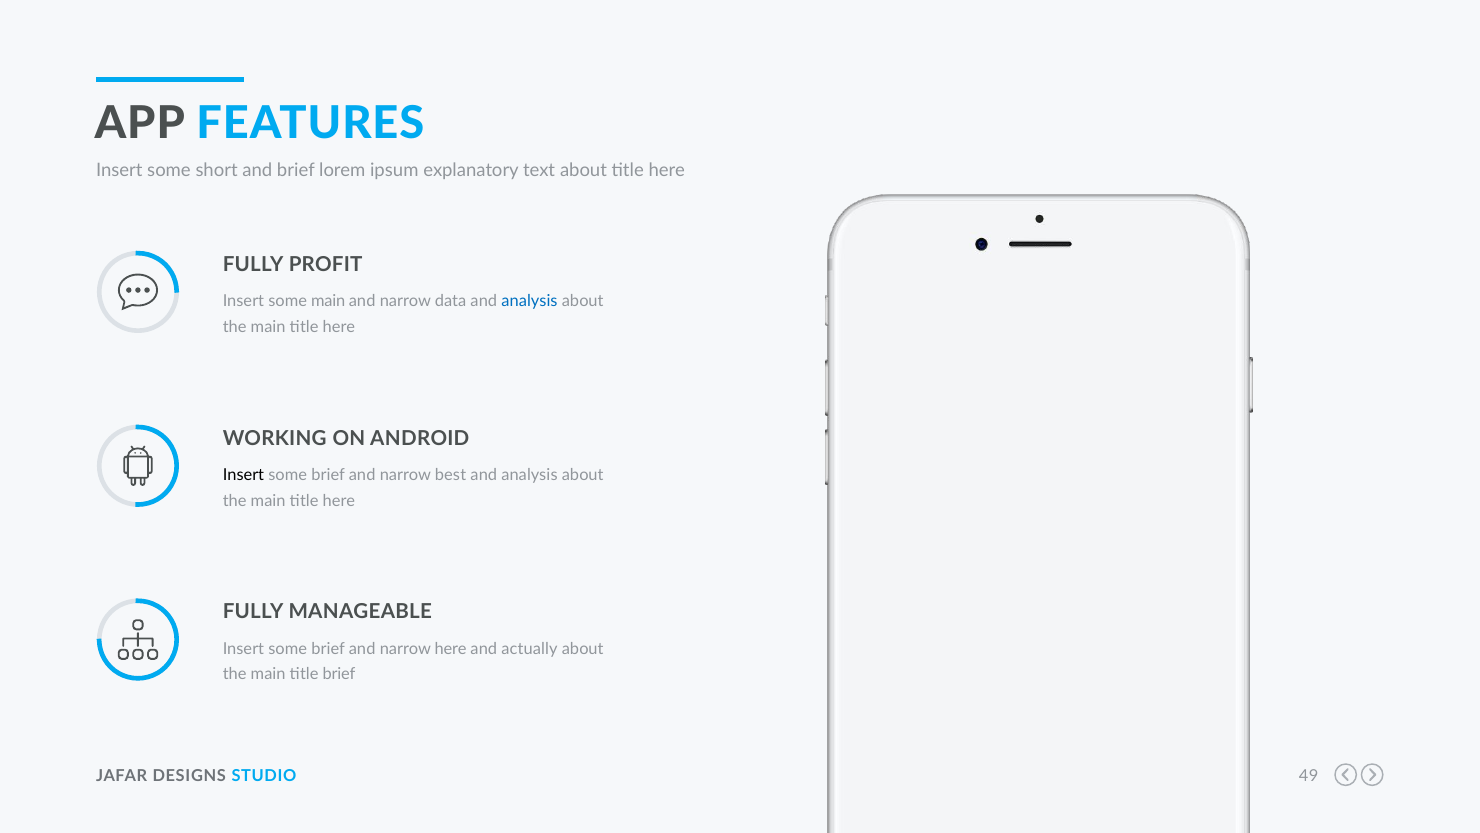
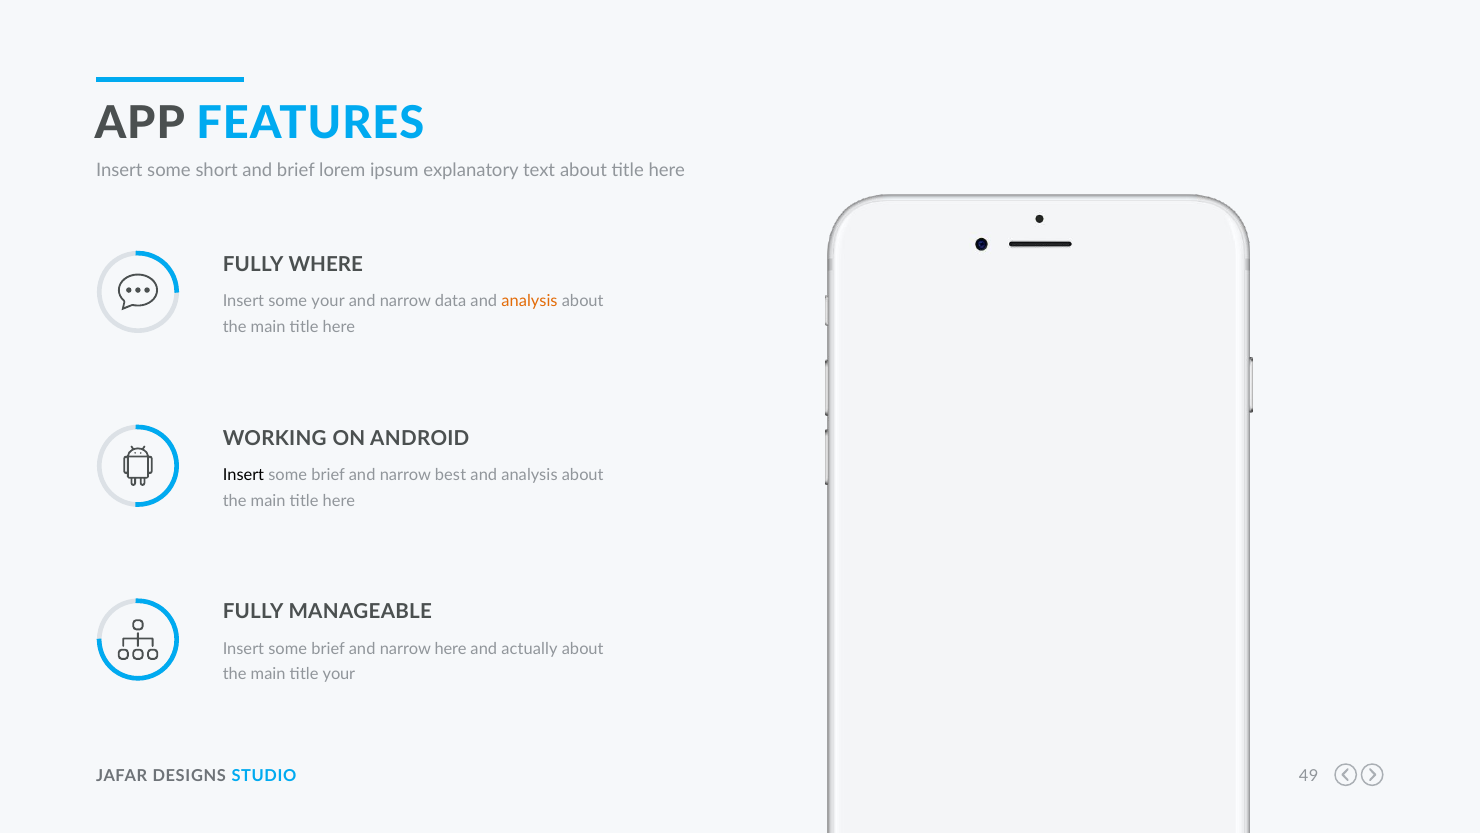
PROFIT: PROFIT -> WHERE
some main: main -> your
analysis at (530, 301) colour: blue -> orange
title brief: brief -> your
